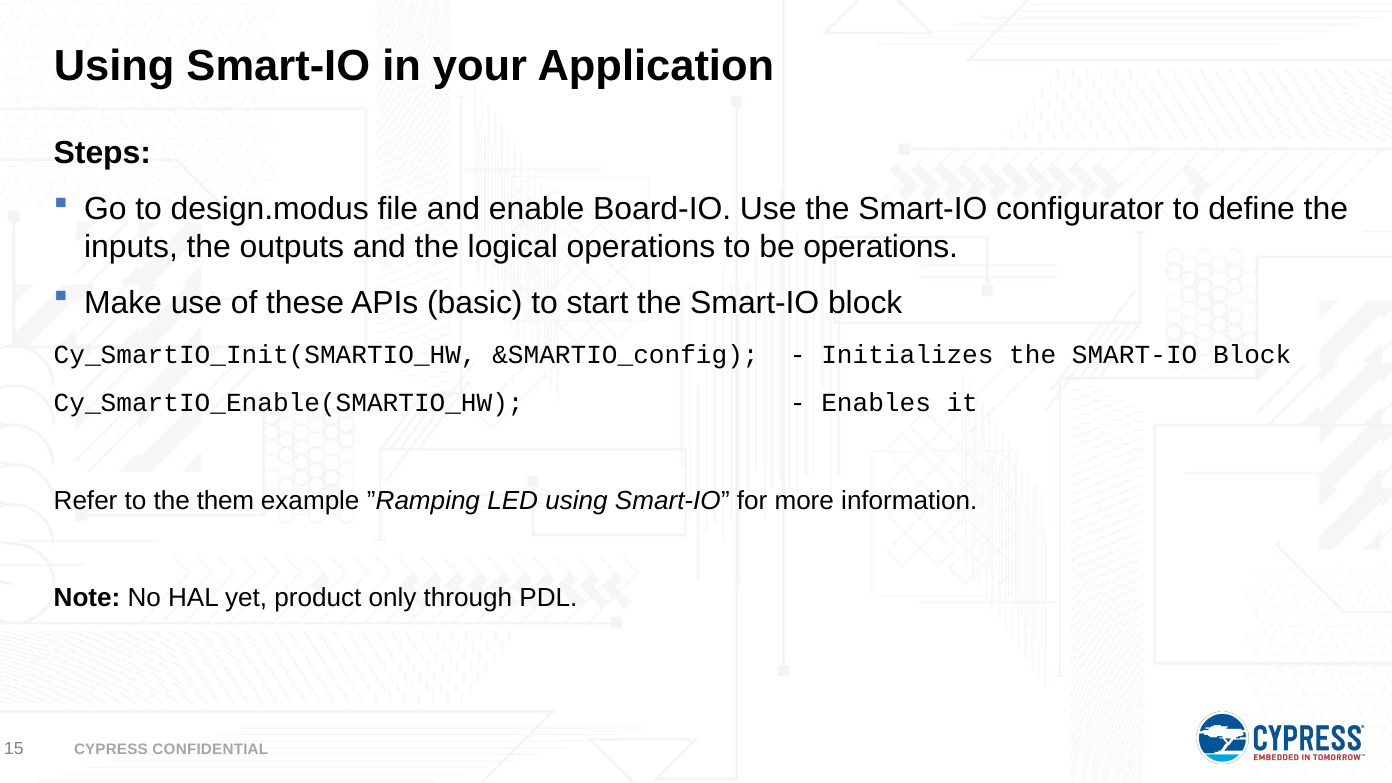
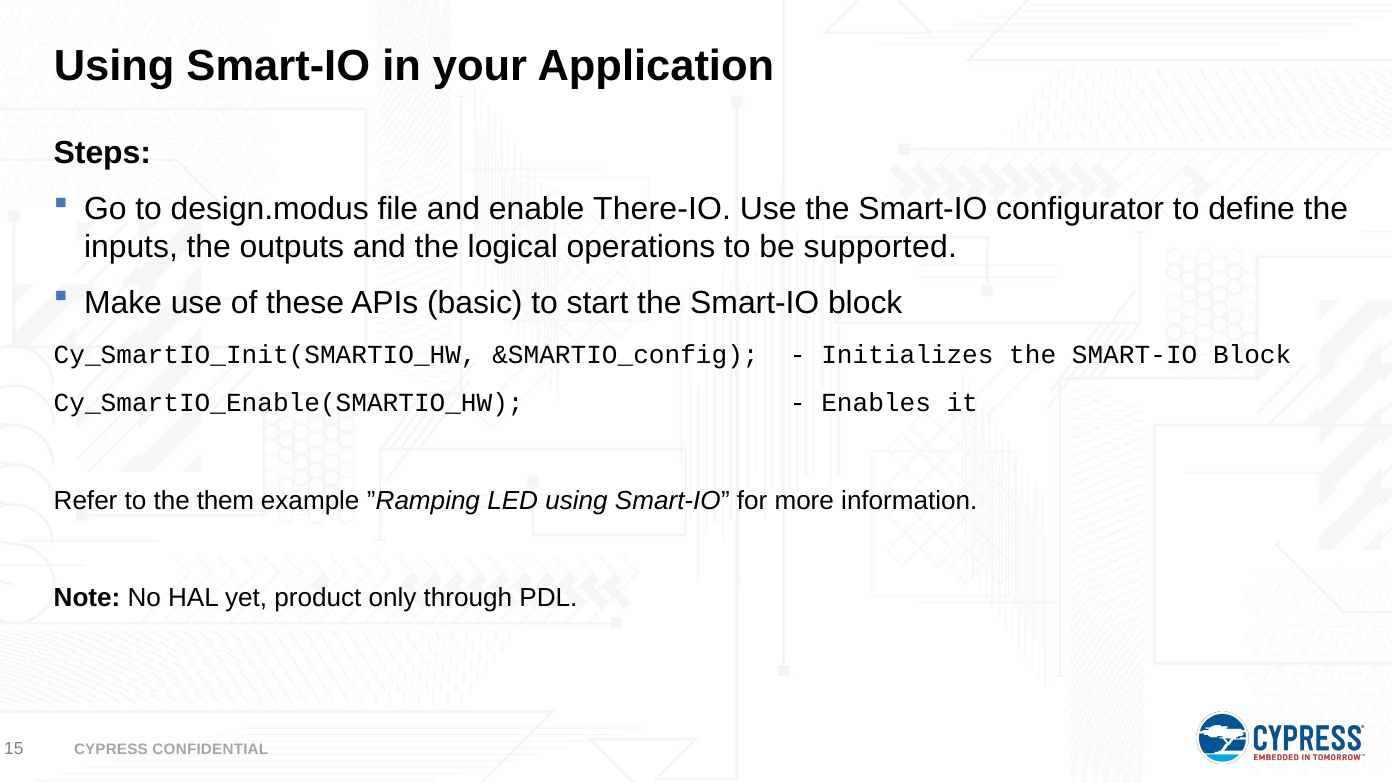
Board-IO: Board-IO -> There-IO
be operations: operations -> supported
